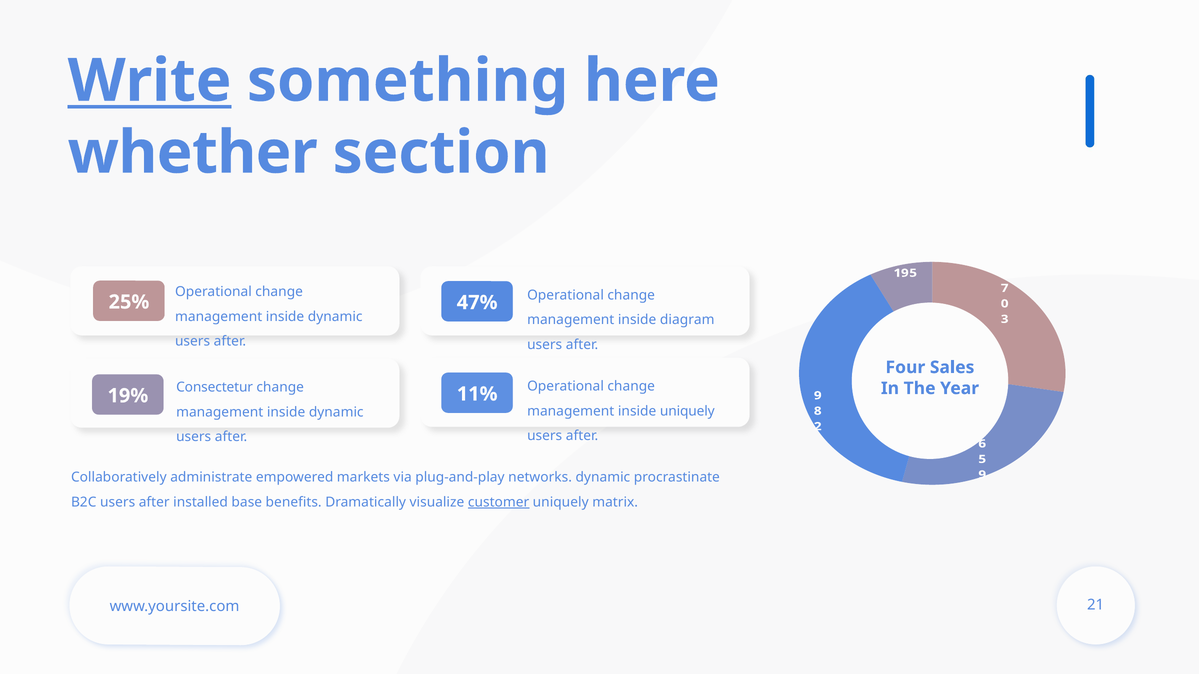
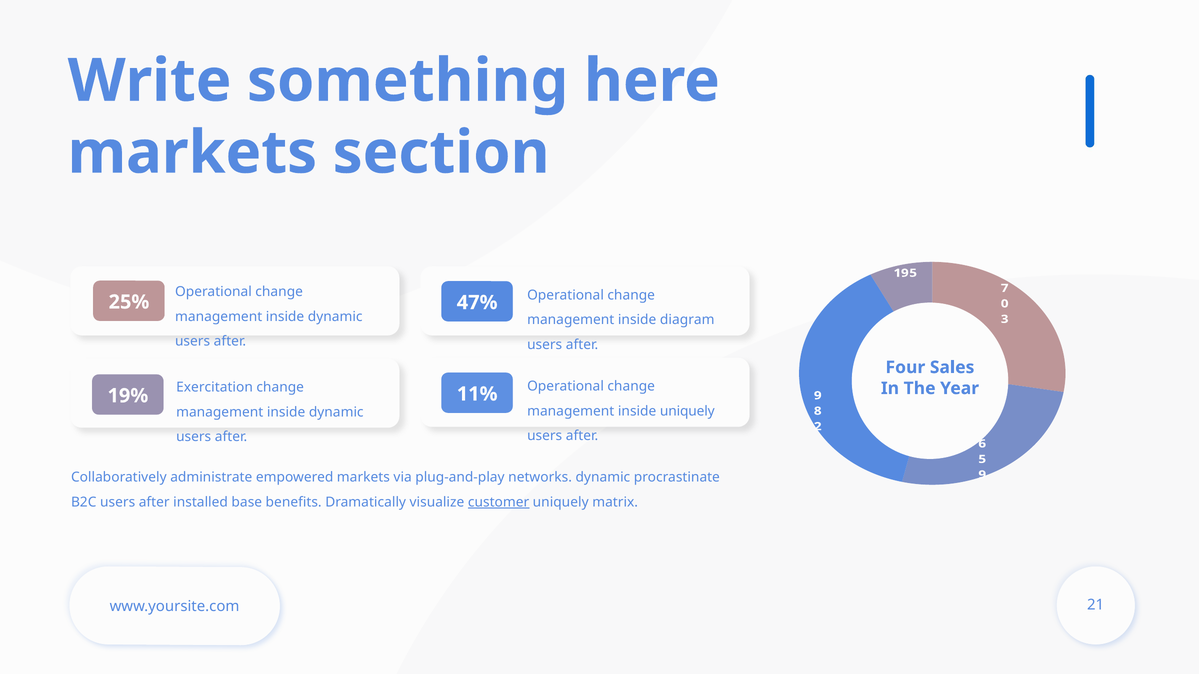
Write underline: present -> none
whether at (193, 153): whether -> markets
Consectetur: Consectetur -> Exercitation
